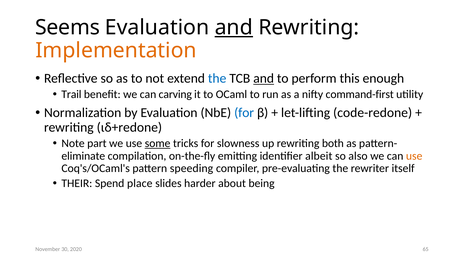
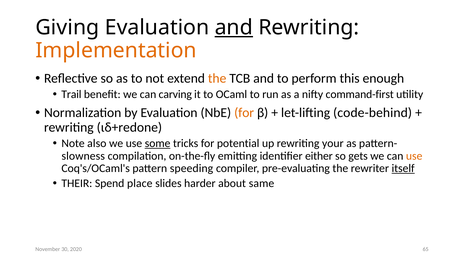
Seems: Seems -> Giving
the at (217, 78) colour: blue -> orange
and at (264, 78) underline: present -> none
for at (244, 113) colour: blue -> orange
code-redone: code-redone -> code-behind
part: part -> also
slowness: slowness -> potential
both: both -> your
eliminate: eliminate -> slowness
albeit: albeit -> either
also: also -> gets
itself underline: none -> present
being: being -> same
